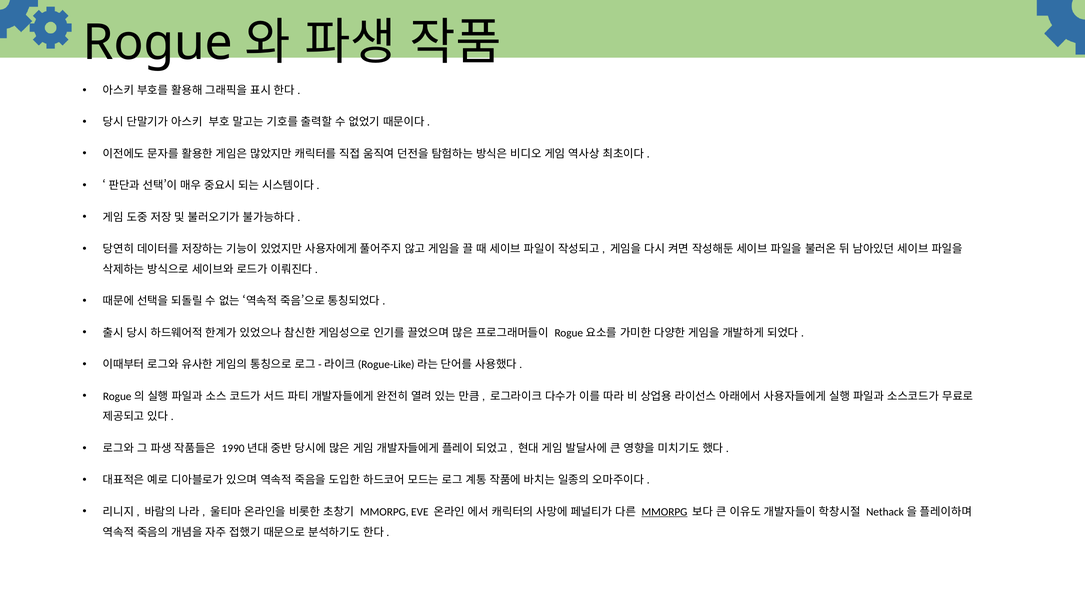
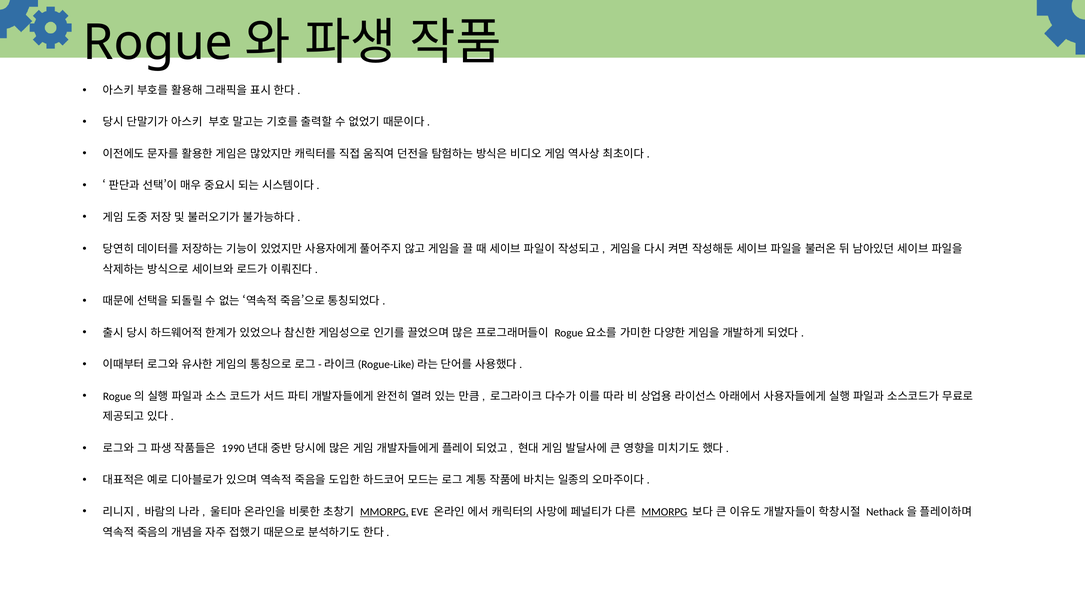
MMORPG at (384, 511) underline: none -> present
